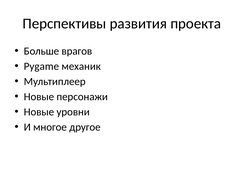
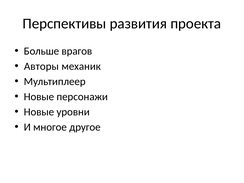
Pygame: Pygame -> Авторы
